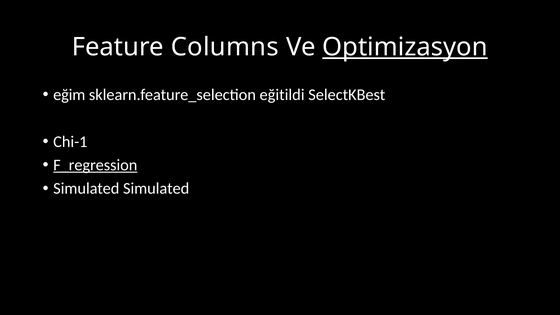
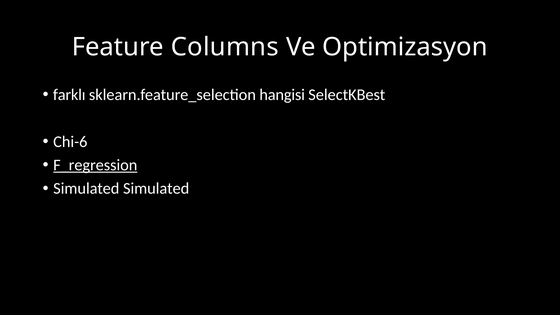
Optimizasyon underline: present -> none
eğim: eğim -> farklı
eğitildi: eğitildi -> hangisi
Chi-1: Chi-1 -> Chi-6
